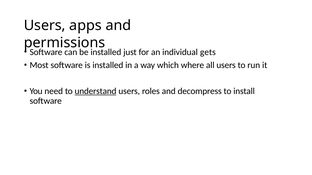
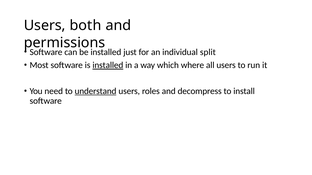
apps: apps -> both
gets: gets -> split
installed at (108, 65) underline: none -> present
